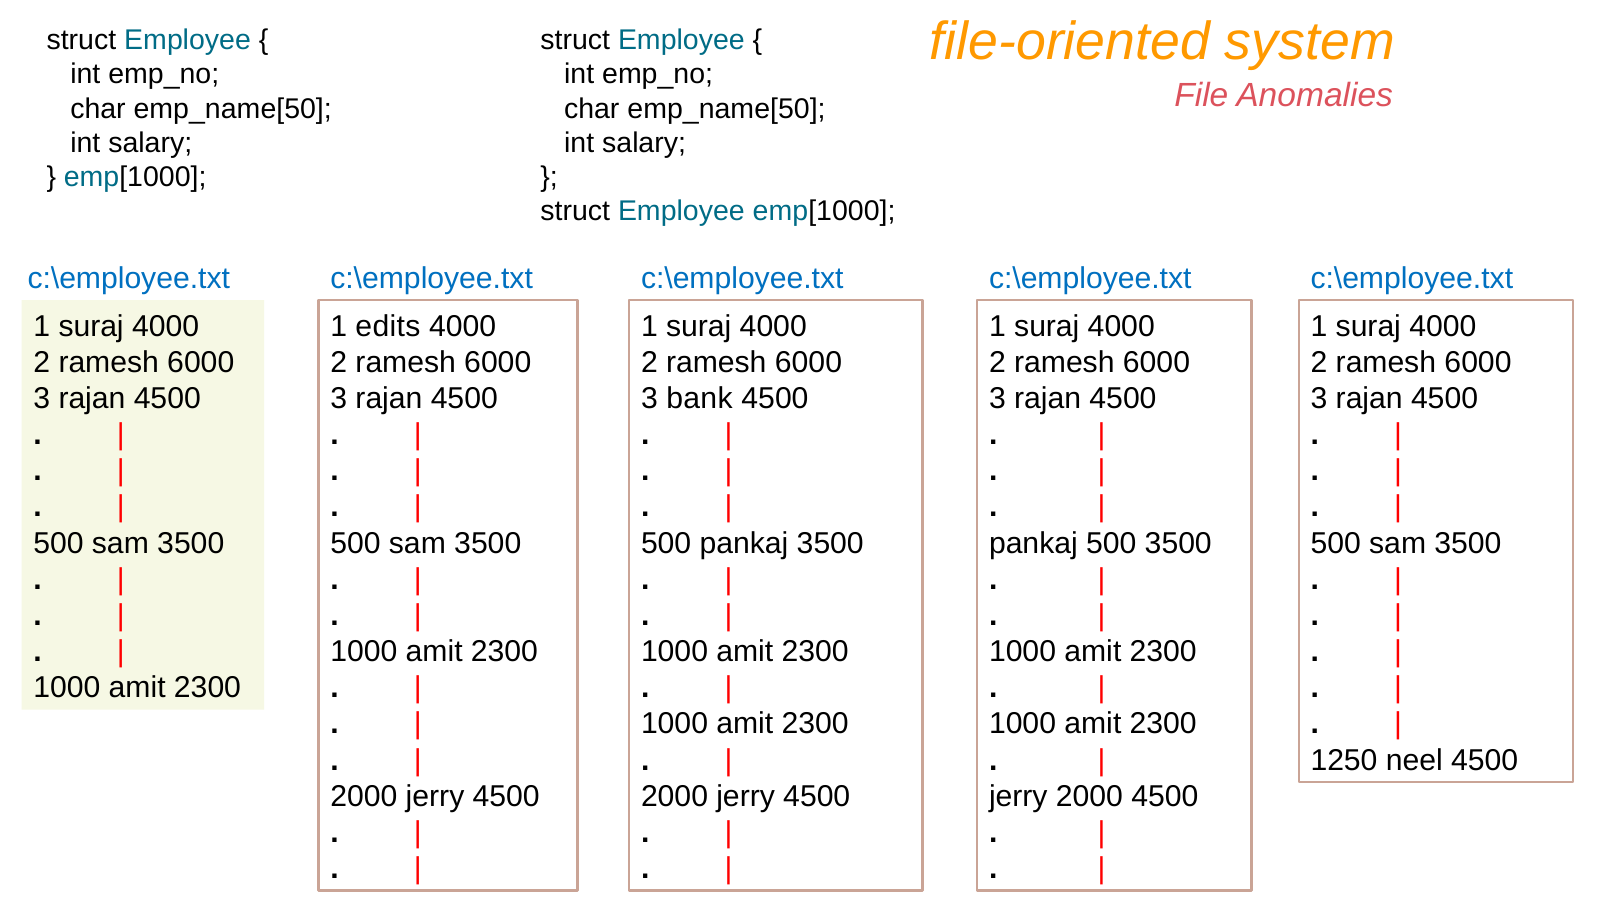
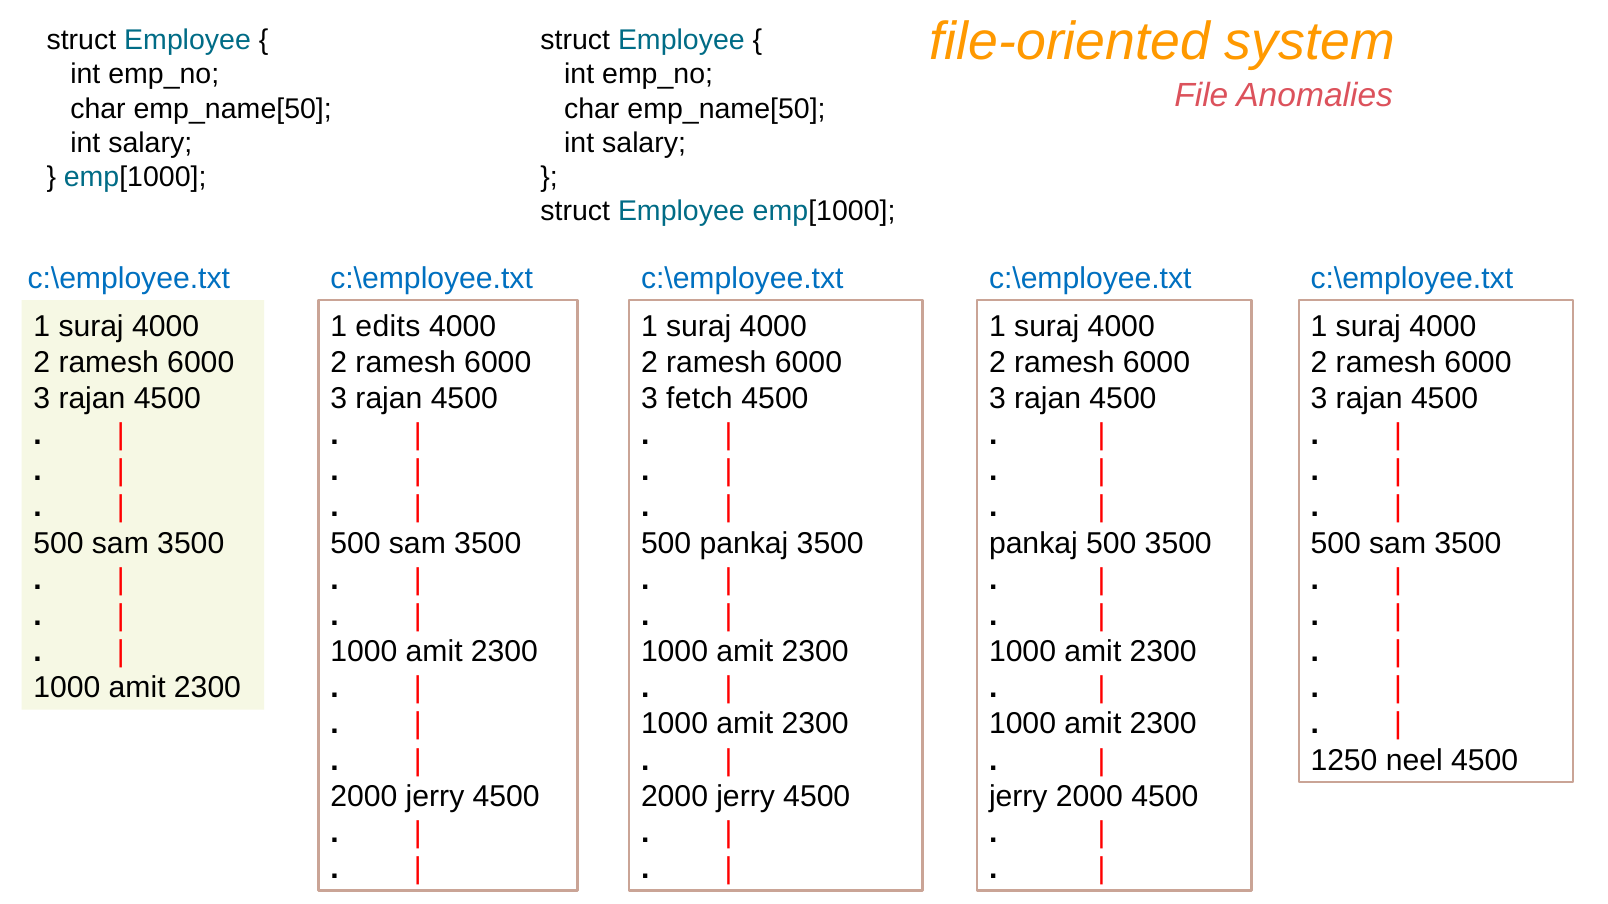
bank: bank -> fetch
